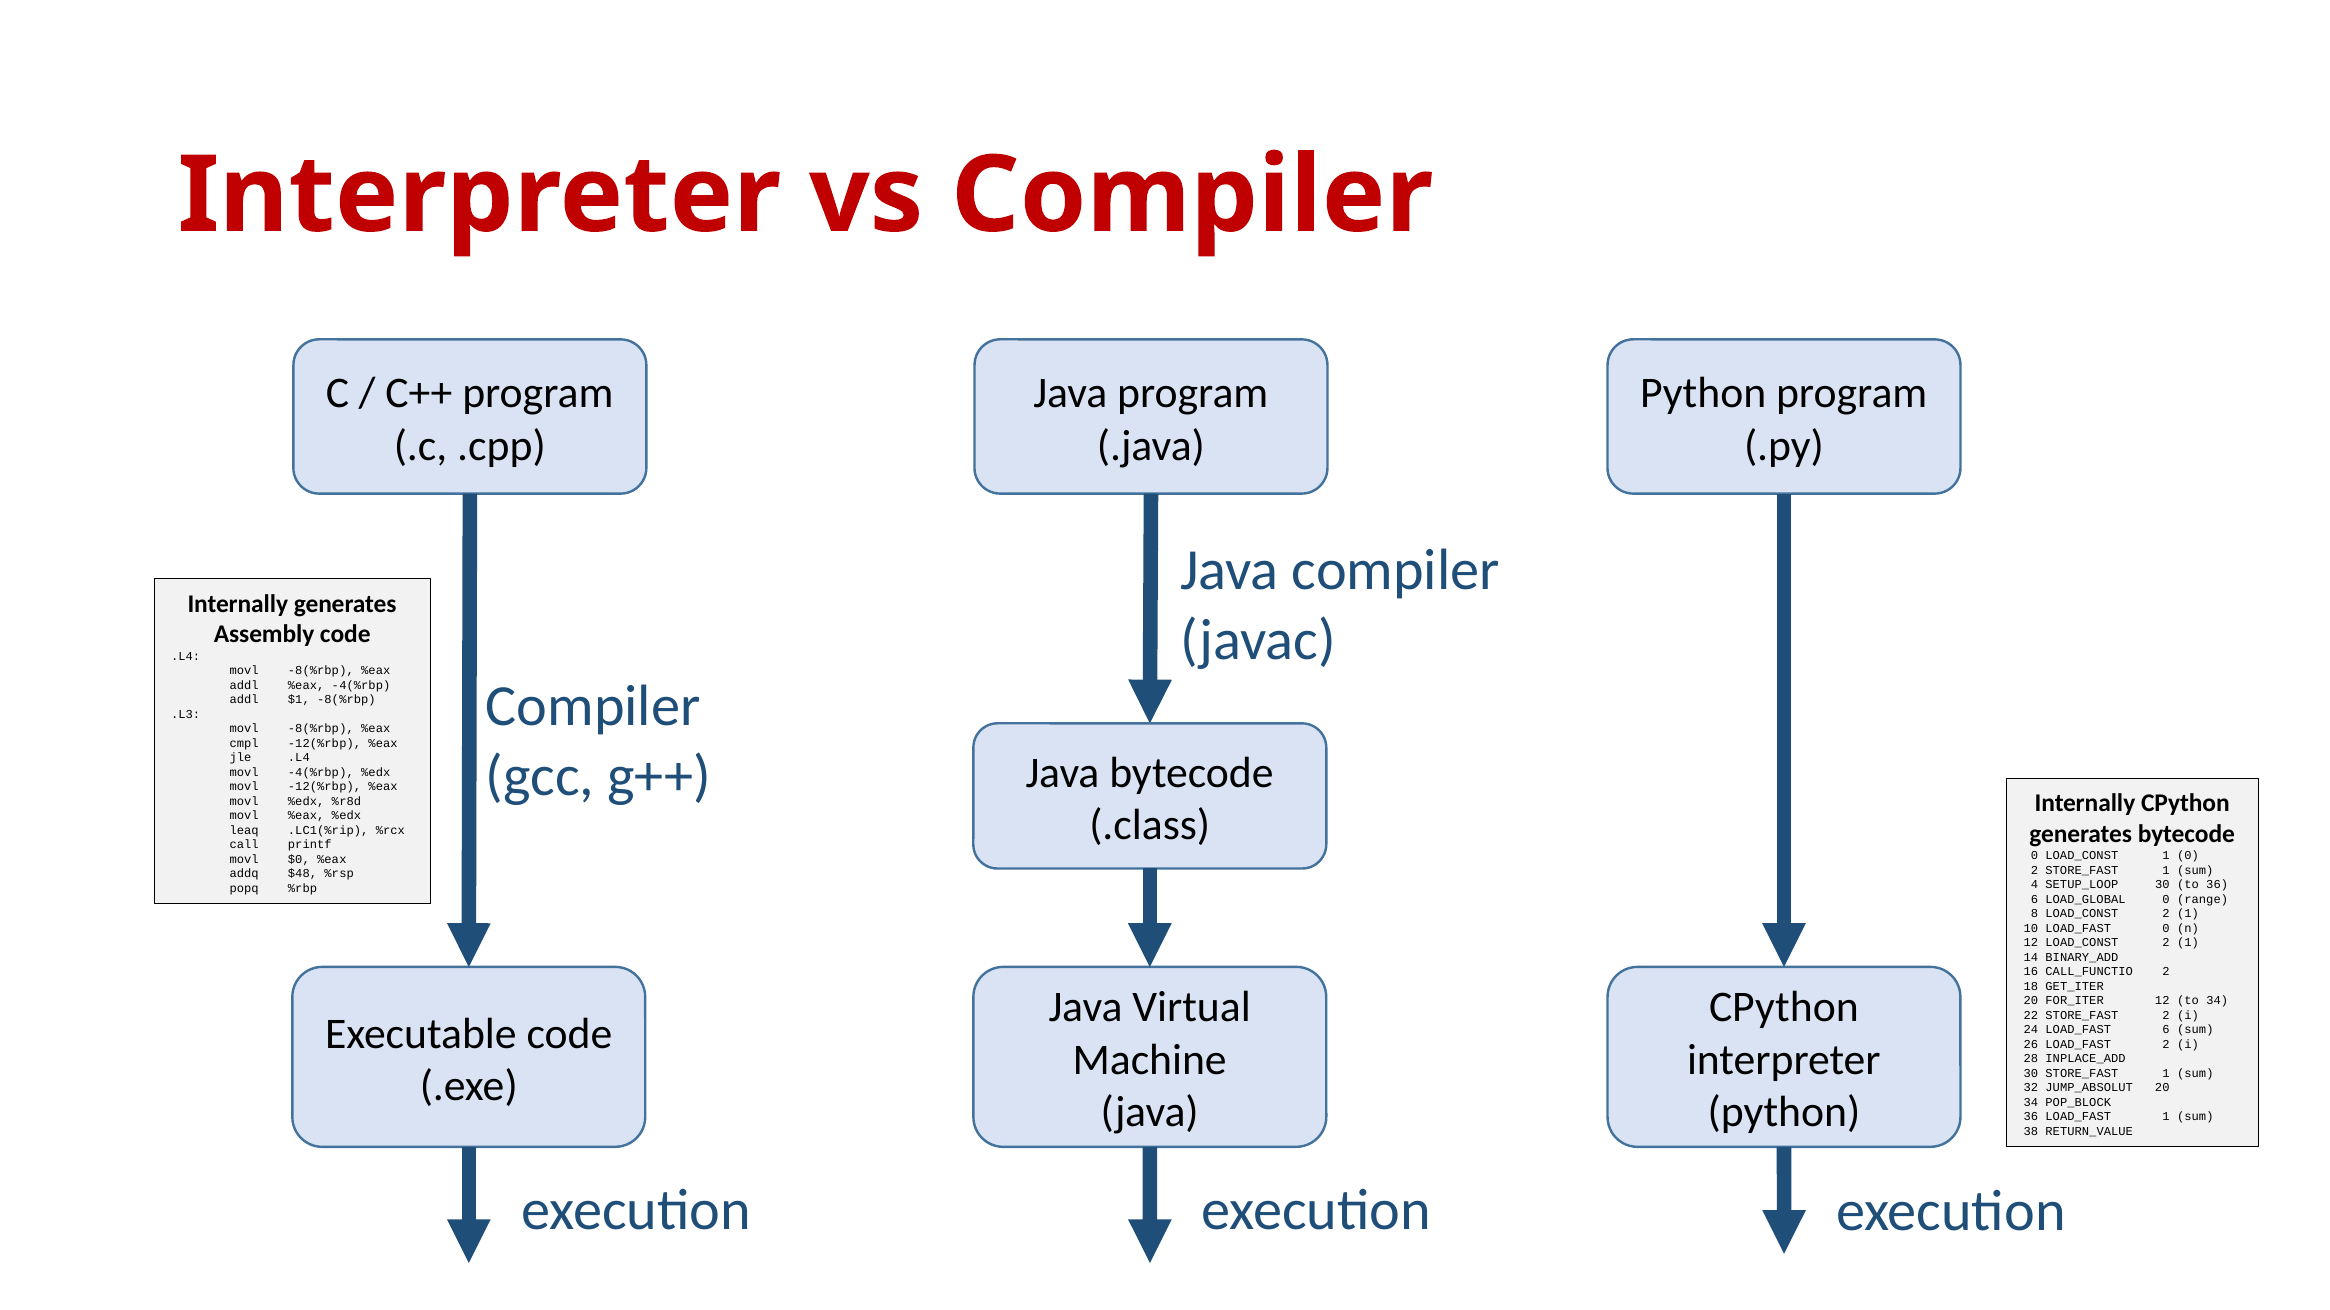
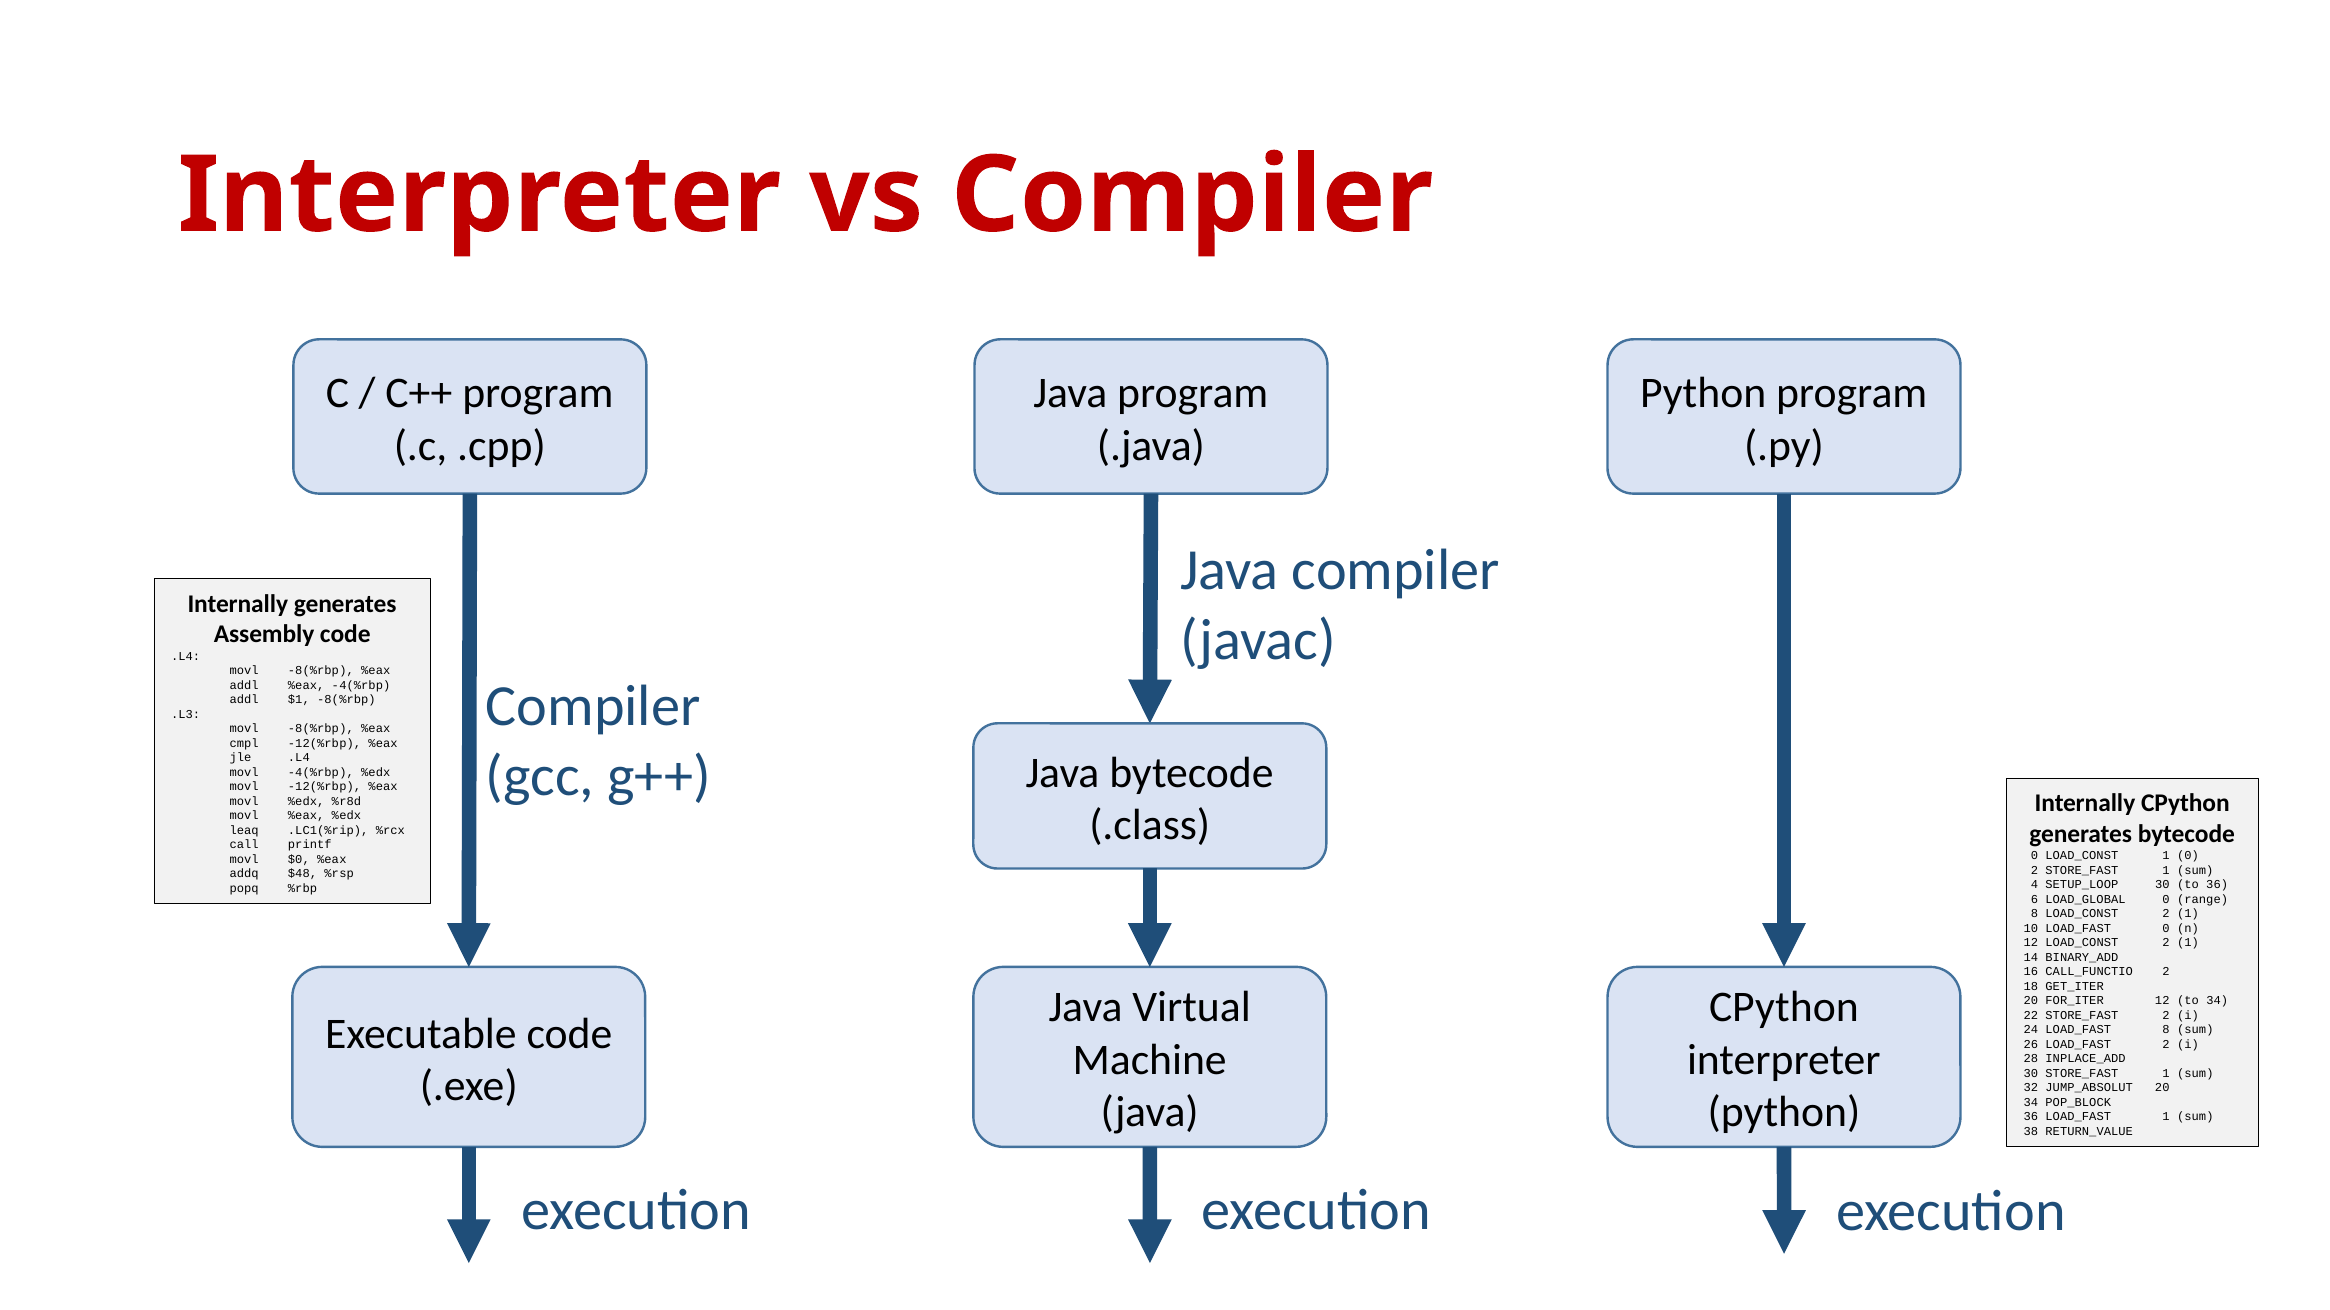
LOAD_FAST 6: 6 -> 8
